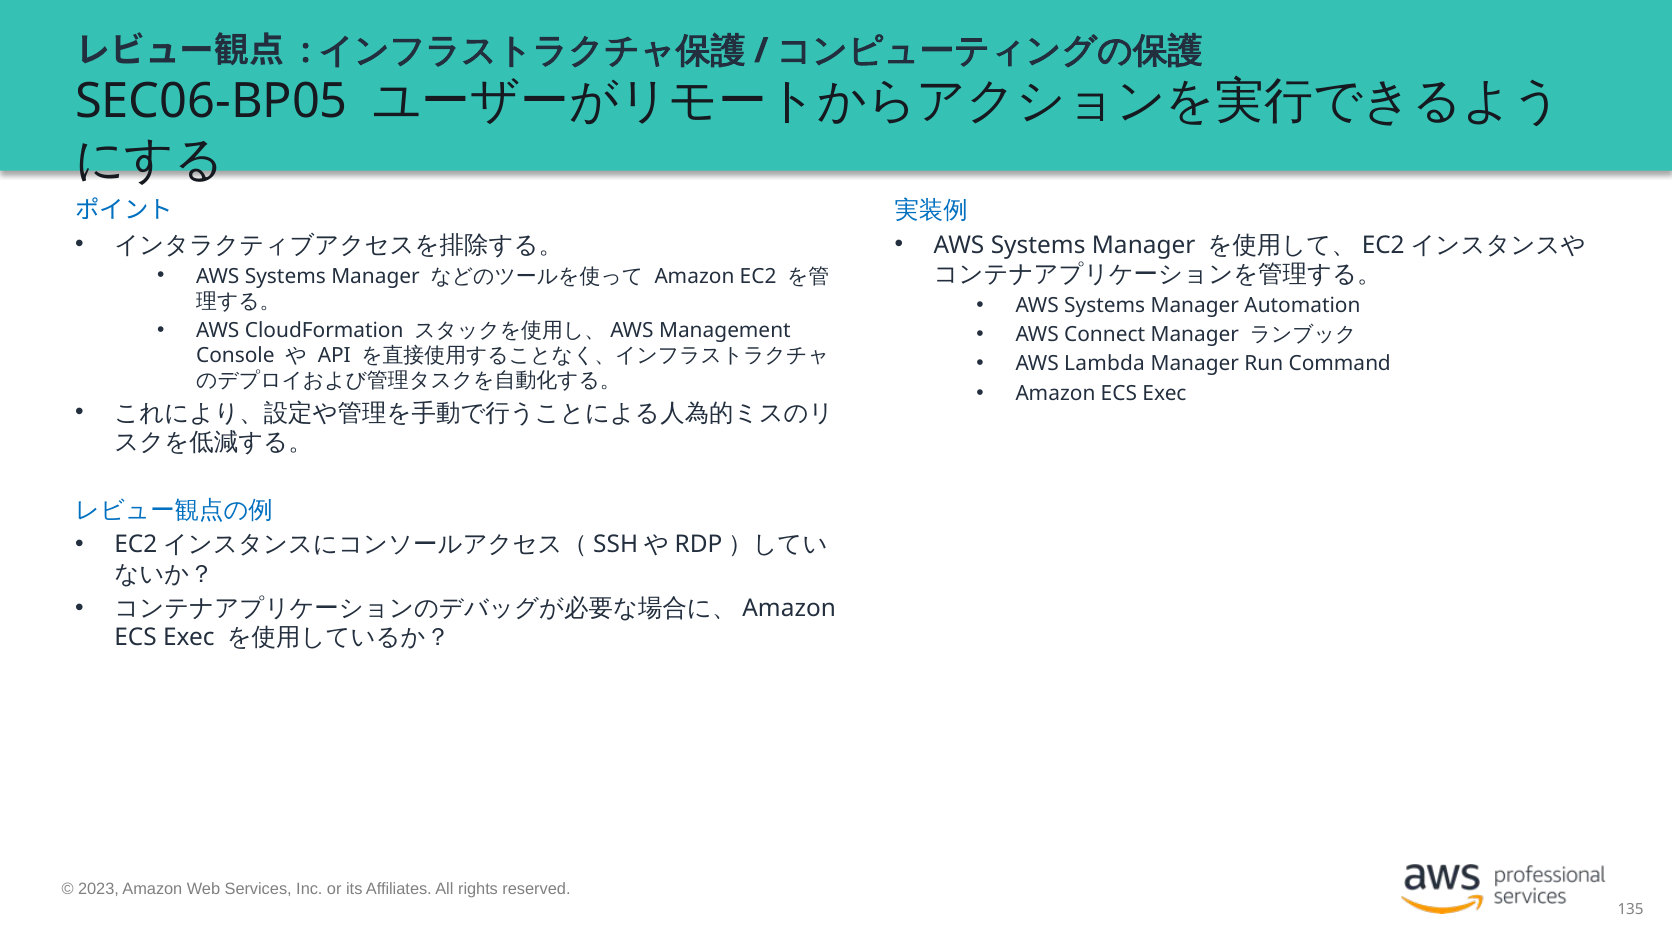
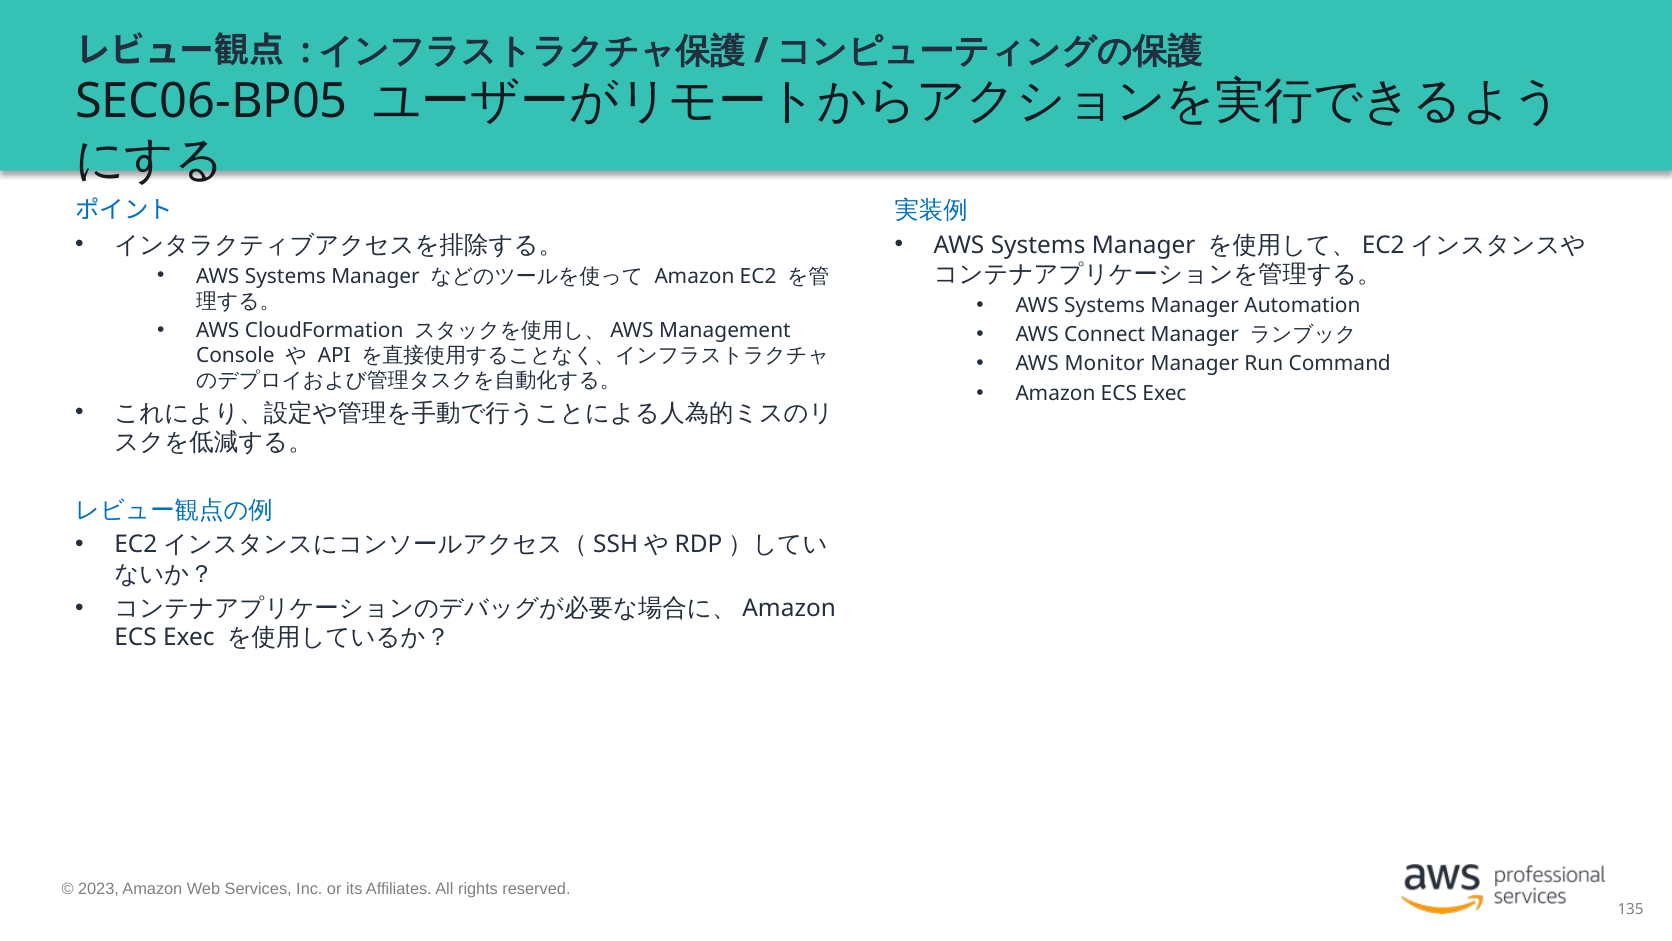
Lambda: Lambda -> Monitor
